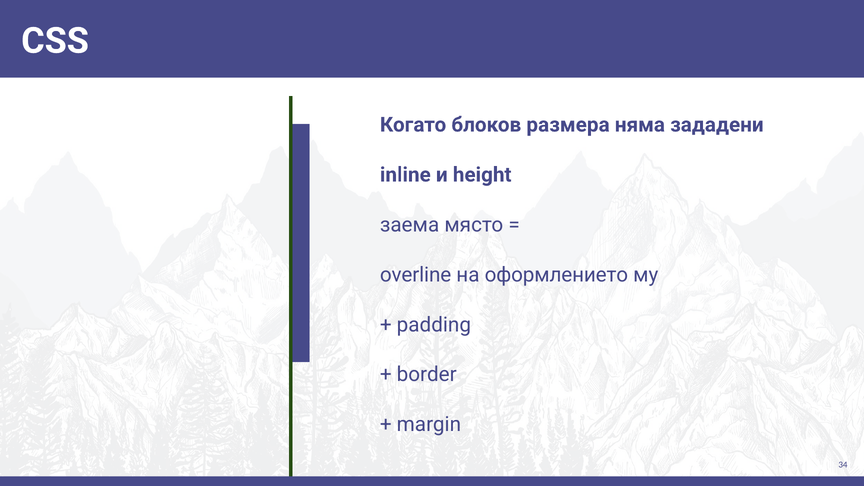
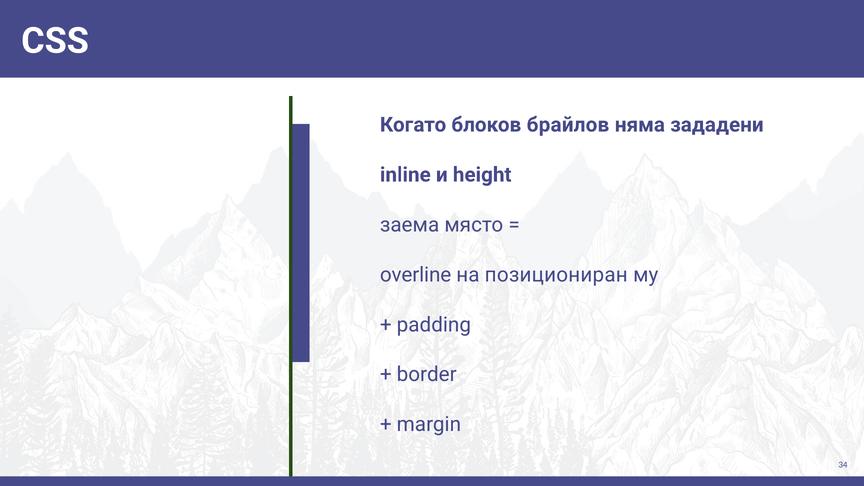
размера: размера -> брайлов
оформлението: оформлението -> позициониран
